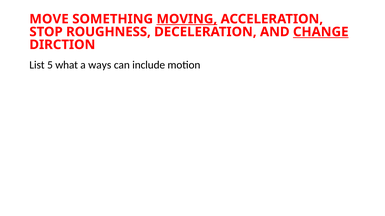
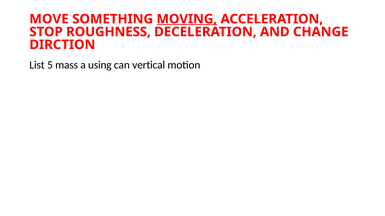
CHANGE underline: present -> none
what: what -> mass
ways: ways -> using
include: include -> vertical
